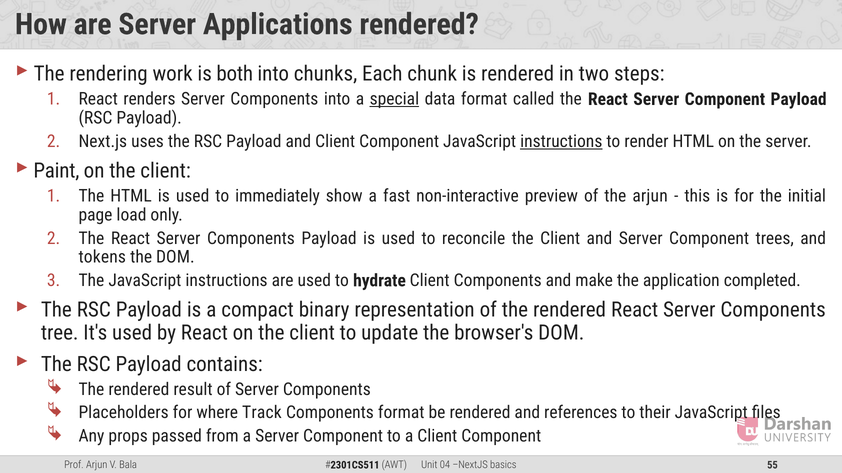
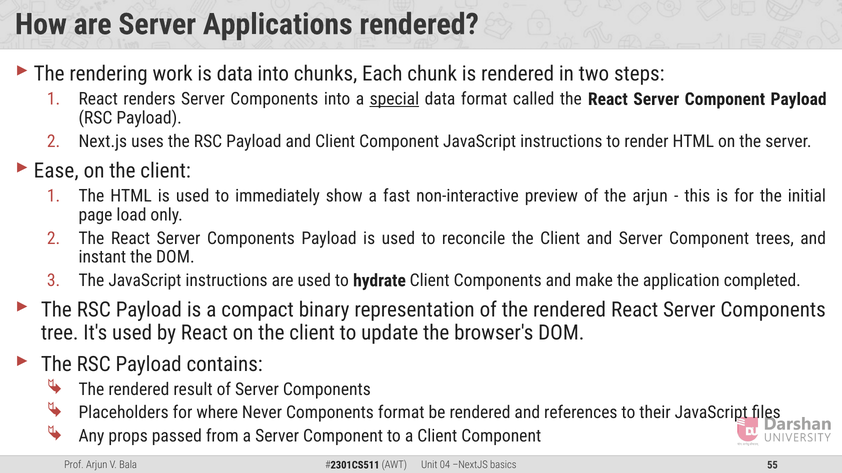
is both: both -> data
instructions at (561, 142) underline: present -> none
Paint: Paint -> Ease
tokens: tokens -> instant
Track: Track -> Never
